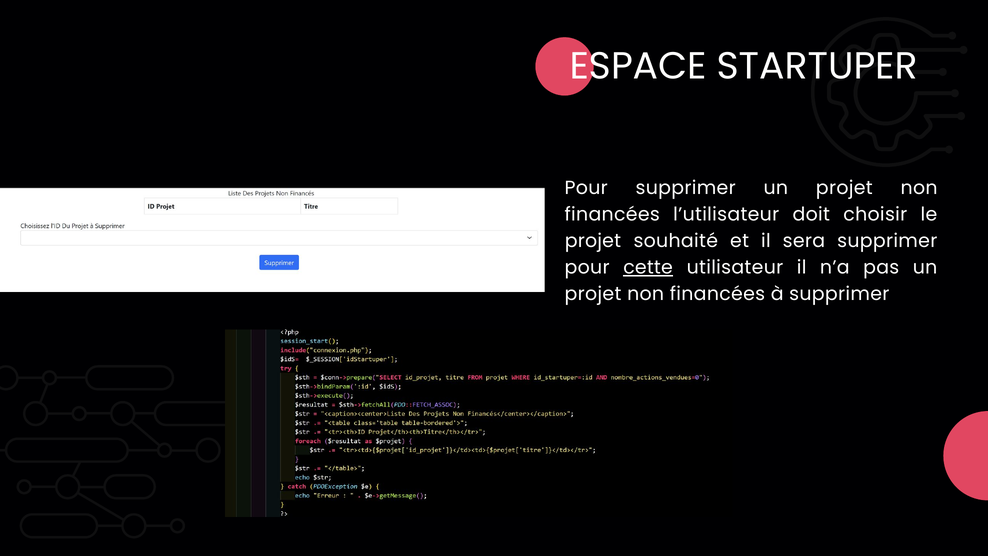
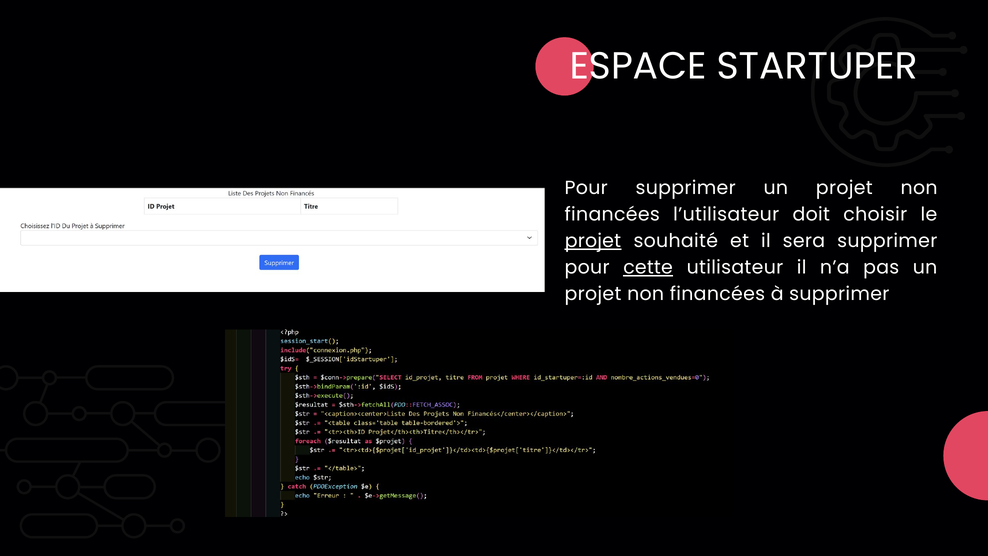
projet at (593, 241) underline: none -> present
